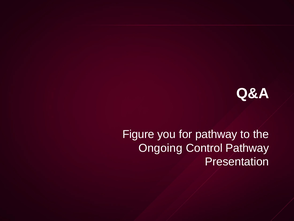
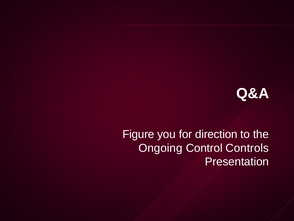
for pathway: pathway -> direction
Control Pathway: Pathway -> Controls
